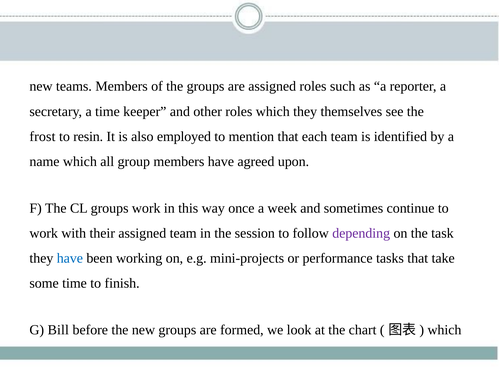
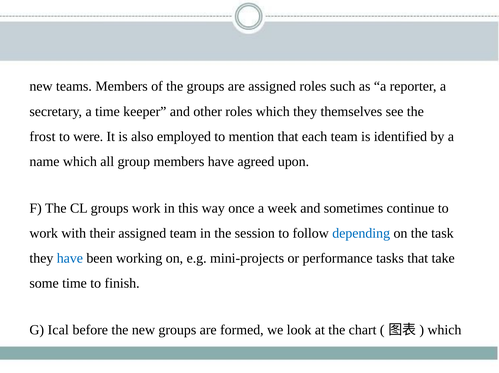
resin: resin -> were
depending colour: purple -> blue
Bill: Bill -> Ical
